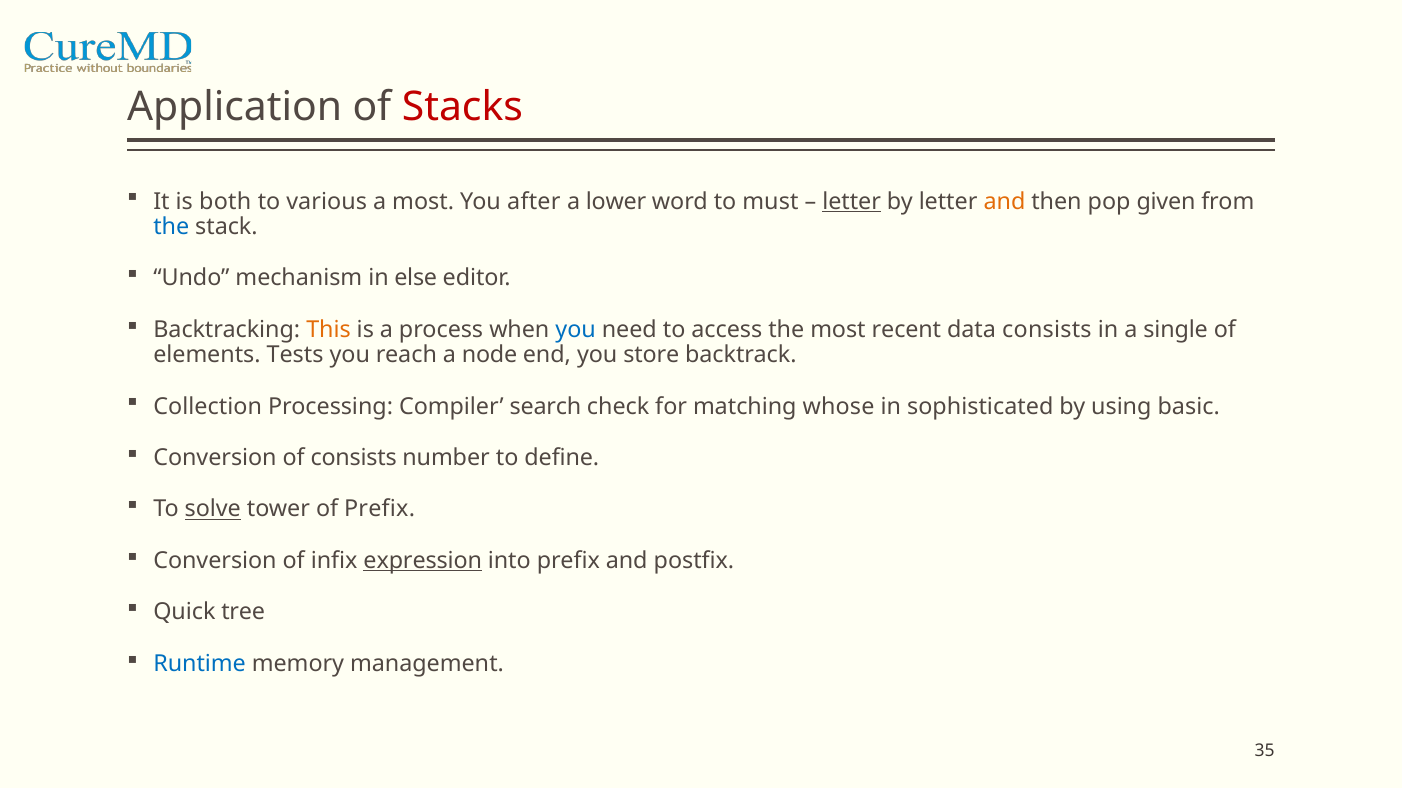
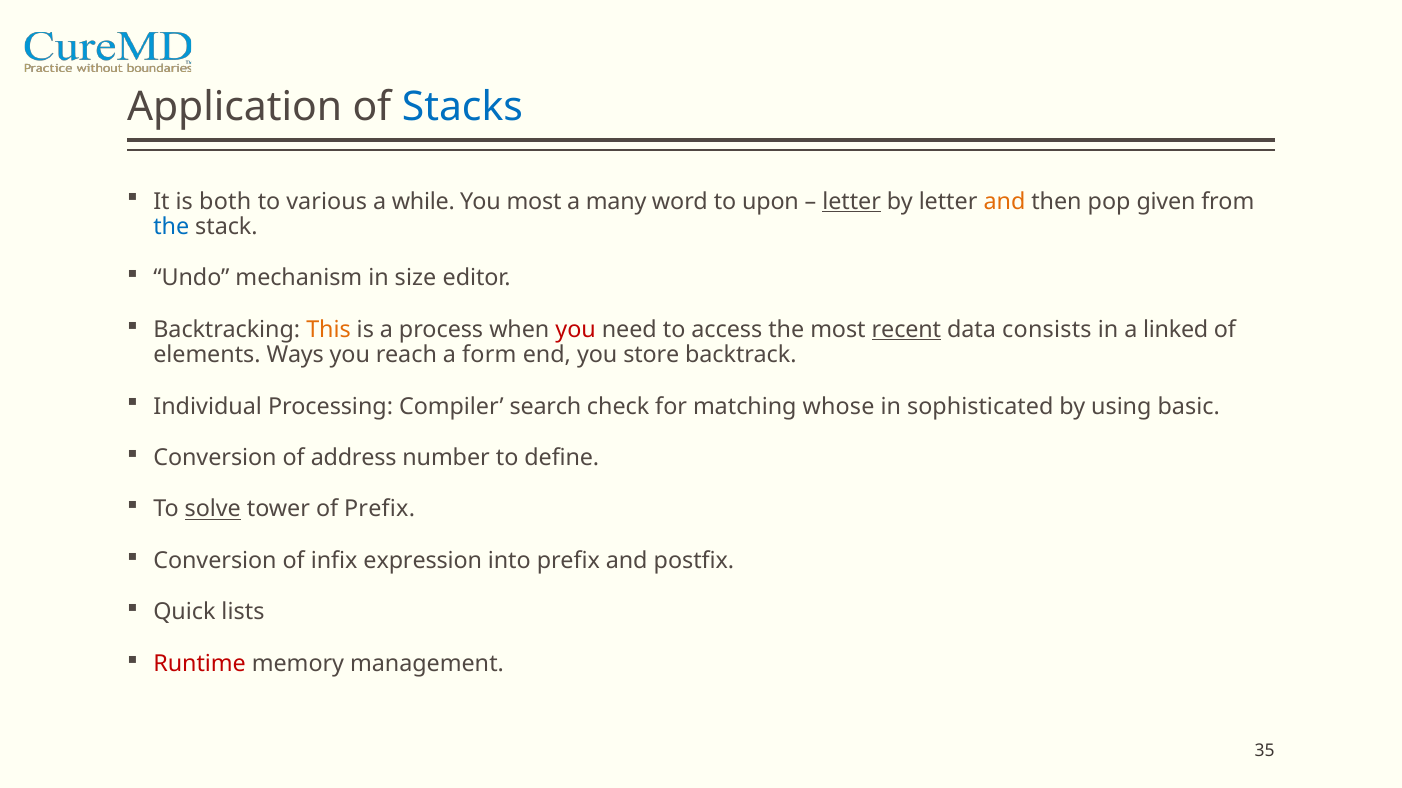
Stacks colour: red -> blue
a most: most -> while
You after: after -> most
lower: lower -> many
must: must -> upon
else: else -> size
you at (576, 330) colour: blue -> red
recent underline: none -> present
single: single -> linked
Tests: Tests -> Ways
node: node -> form
Collection: Collection -> Individual
of consists: consists -> address
expression underline: present -> none
tree: tree -> lists
Runtime colour: blue -> red
